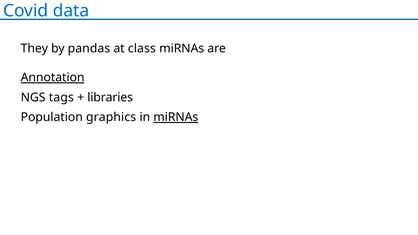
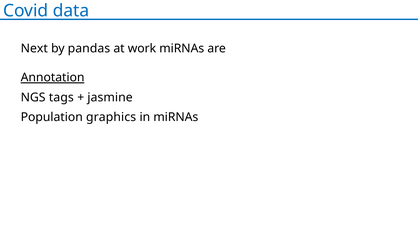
They: They -> Next
class: class -> work
libraries: libraries -> jasmine
miRNAs at (176, 117) underline: present -> none
